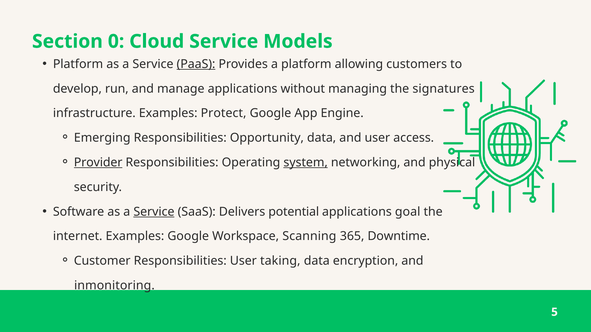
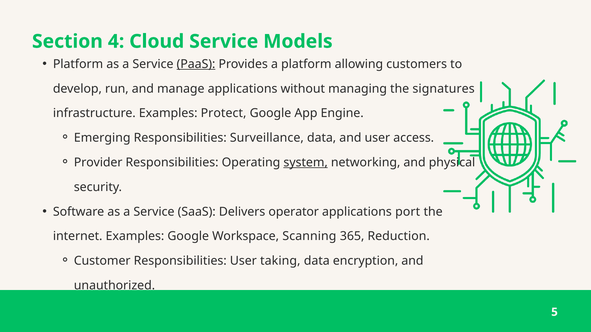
0: 0 -> 4
Opportunity: Opportunity -> Surveillance
Provider underline: present -> none
Service at (154, 212) underline: present -> none
potential: potential -> operator
goal: goal -> port
Downtime: Downtime -> Reduction
inmonitoring: inmonitoring -> unauthorized
